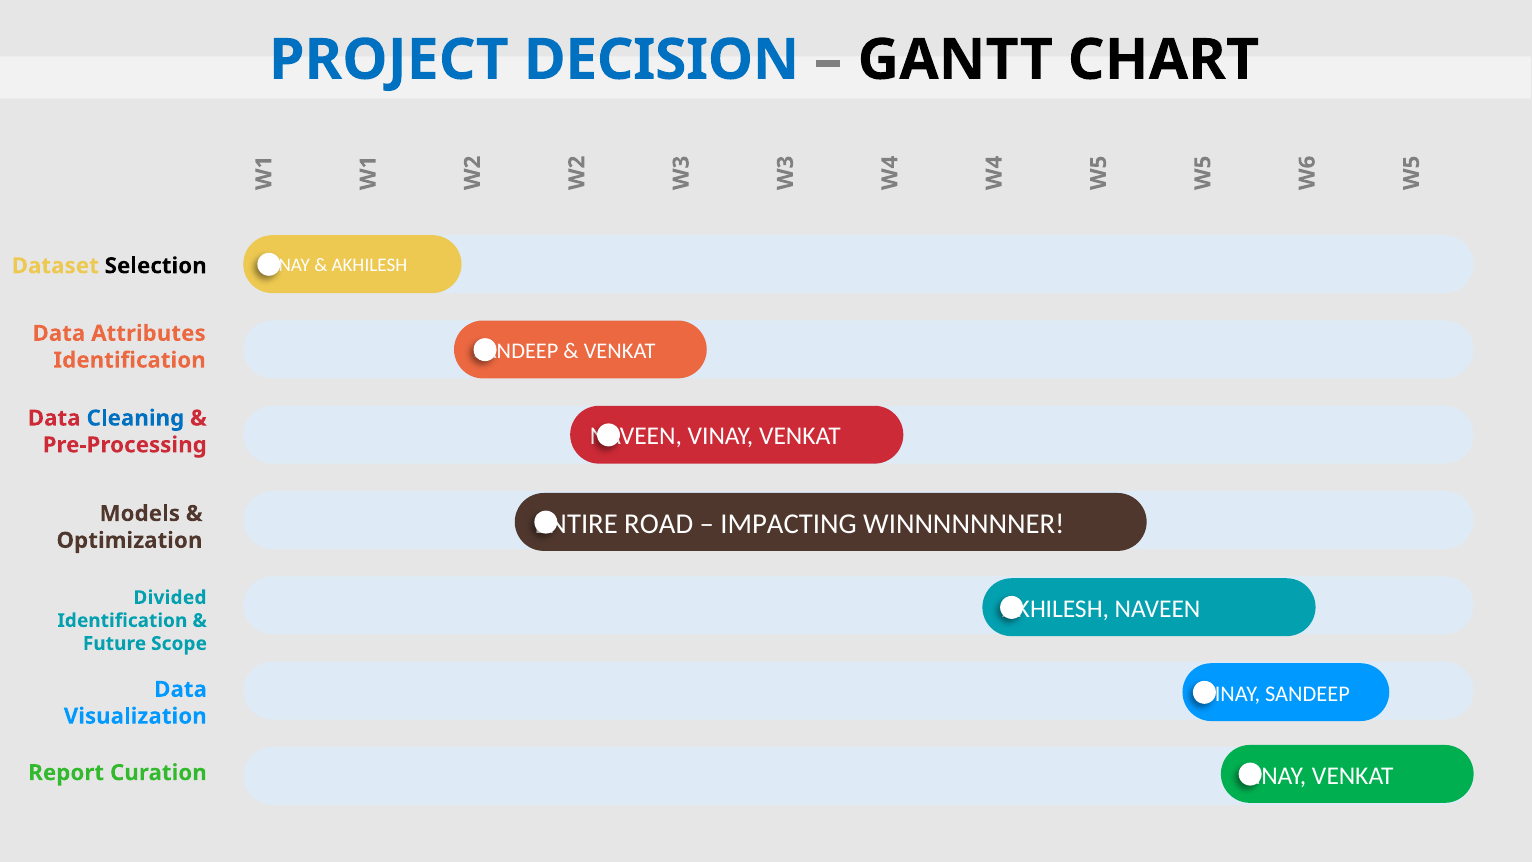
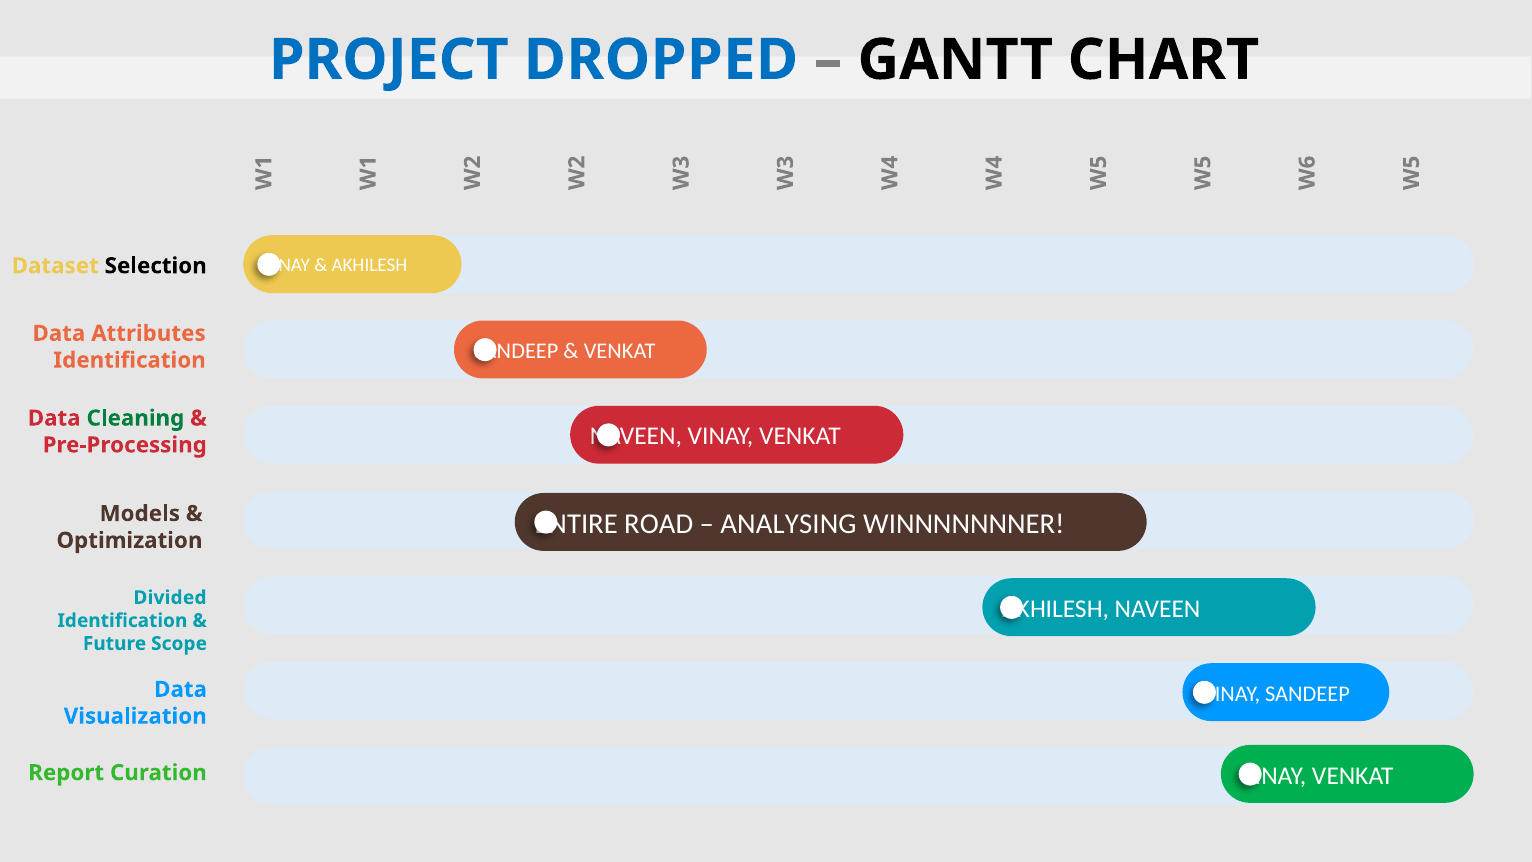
DECISION: DECISION -> DROPPED
Cleaning colour: blue -> green
IMPACTING: IMPACTING -> ANALYSING
